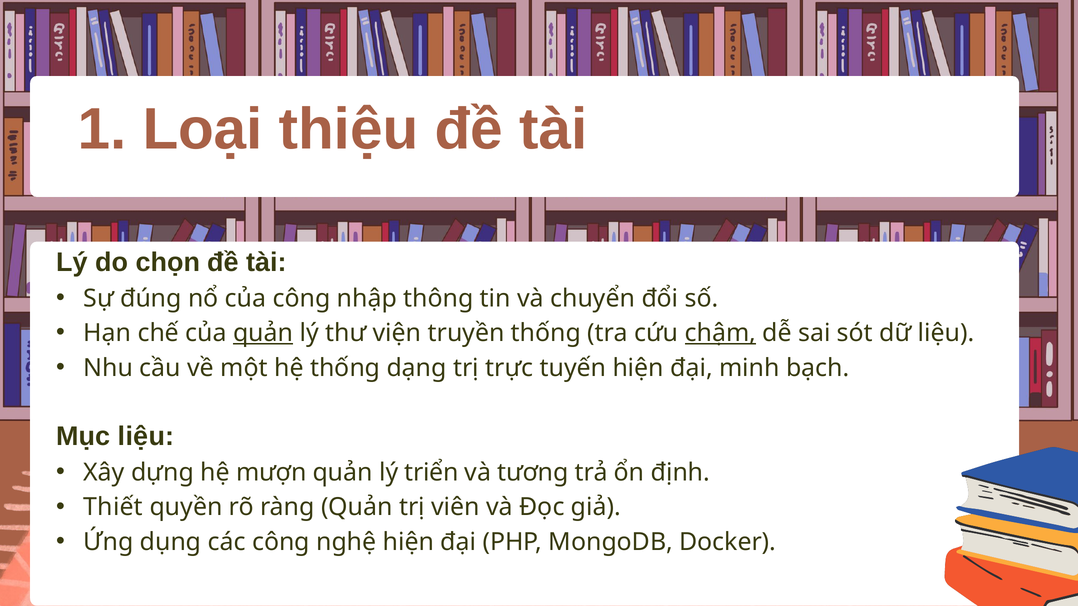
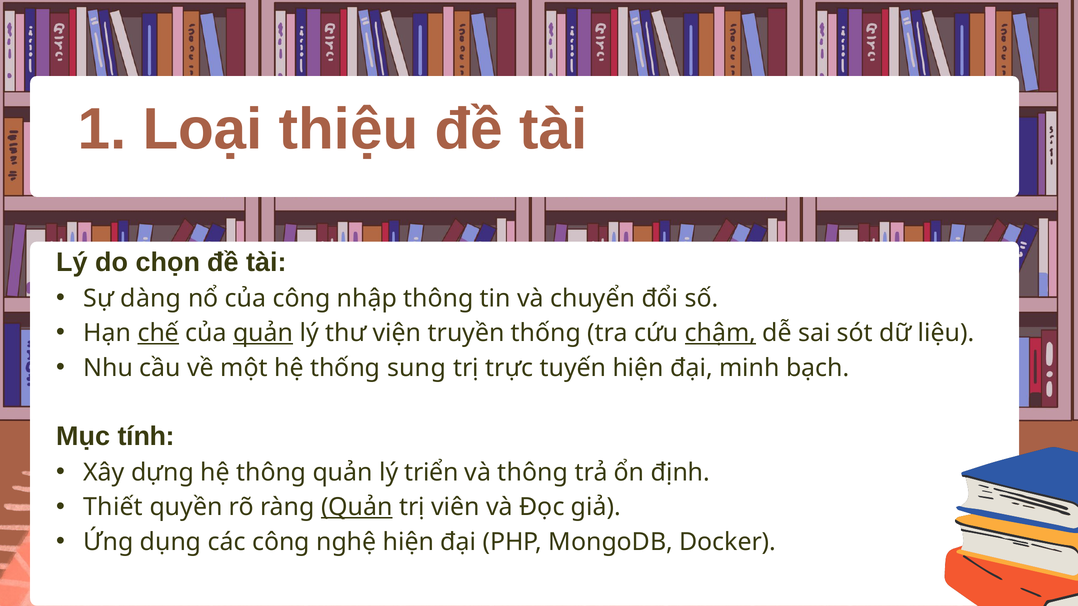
đúng: đúng -> dàng
chế underline: none -> present
dạng: dạng -> sung
Mục liệu: liệu -> tính
hệ mượn: mượn -> thông
và tương: tương -> thông
Quản at (357, 508) underline: none -> present
